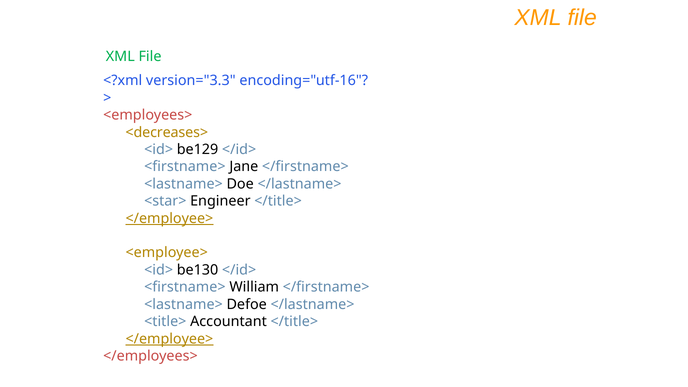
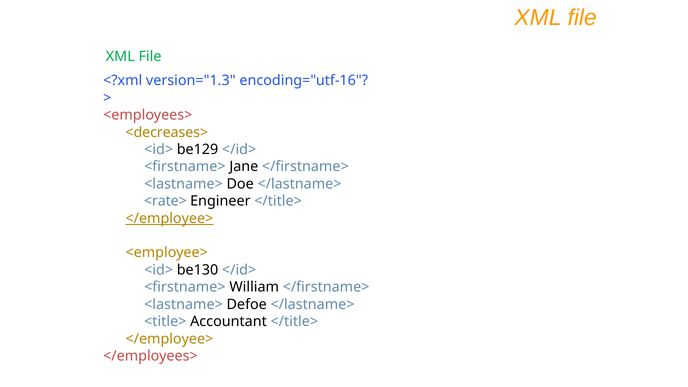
version="3.3: version="3.3 -> version="1.3
<star>: <star> -> <rate>
</employee> at (169, 339) underline: present -> none
